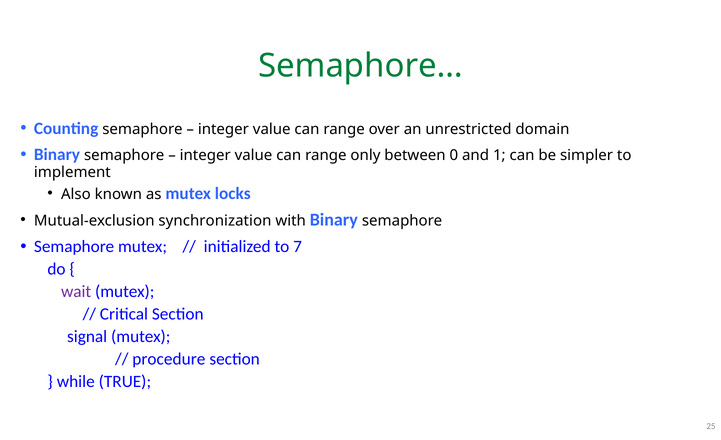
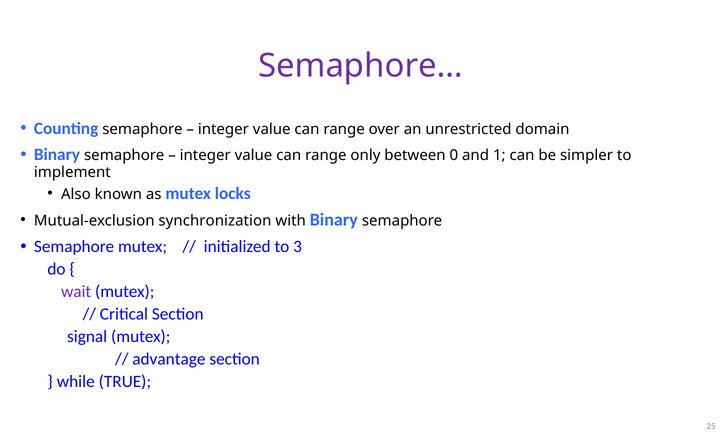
Semaphore… colour: green -> purple
7: 7 -> 3
procedure: procedure -> advantage
